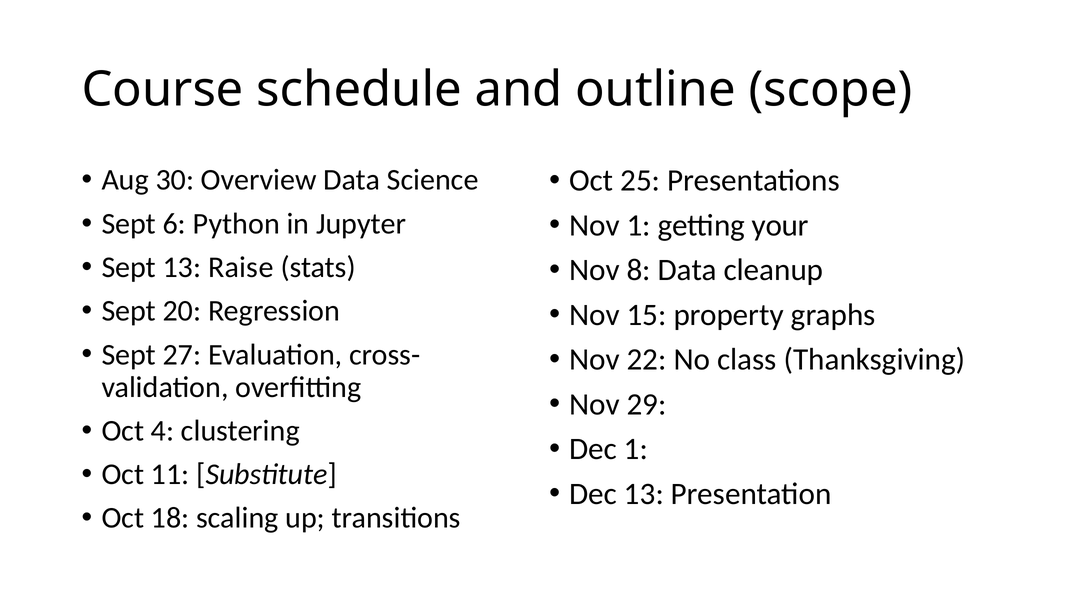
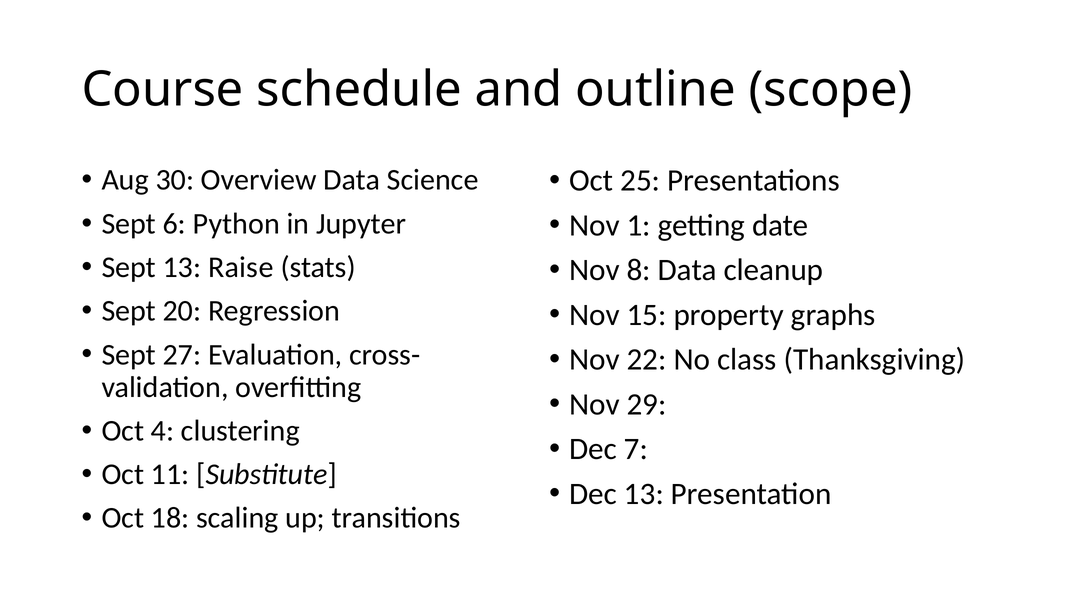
your: your -> date
Dec 1: 1 -> 7
